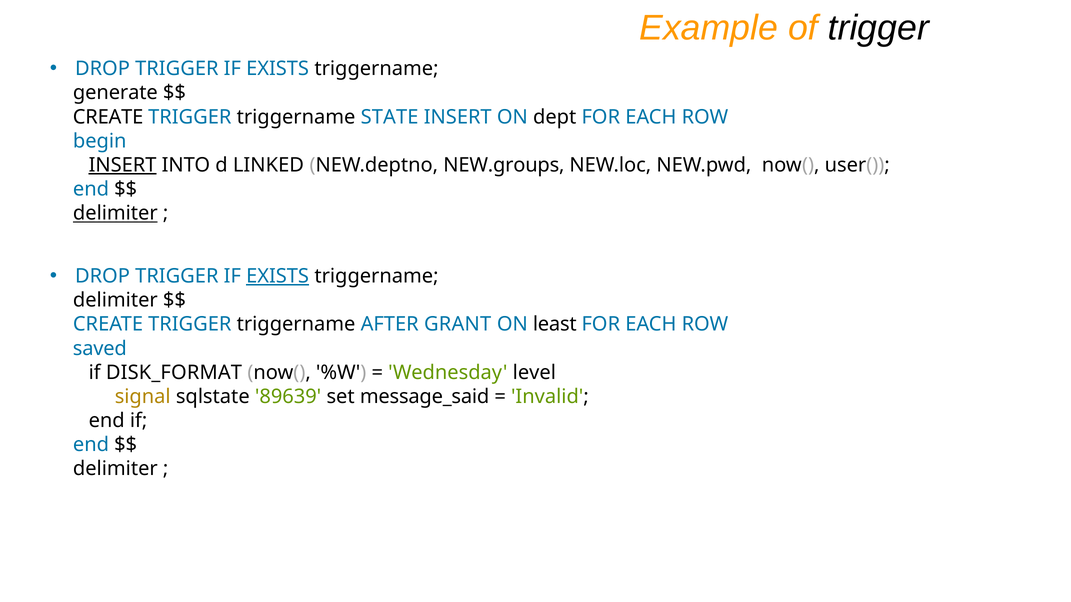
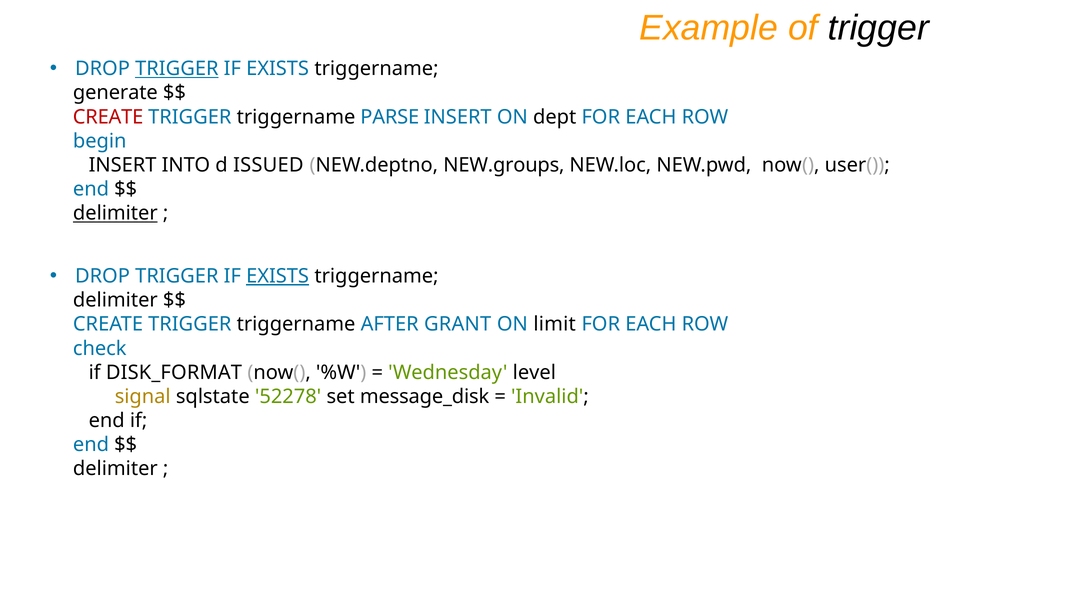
TRIGGER at (177, 69) underline: none -> present
CREATE at (108, 117) colour: black -> red
STATE: STATE -> PARSE
INSERT at (123, 165) underline: present -> none
LINKED: LINKED -> ISSUED
least: least -> limit
saved: saved -> check
89639: 89639 -> 52278
message_said: message_said -> message_disk
